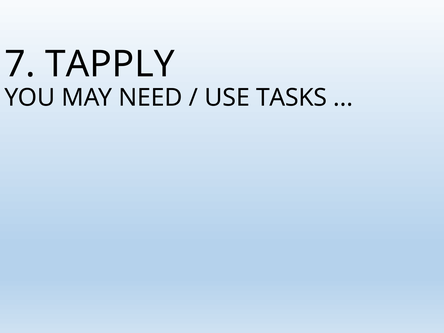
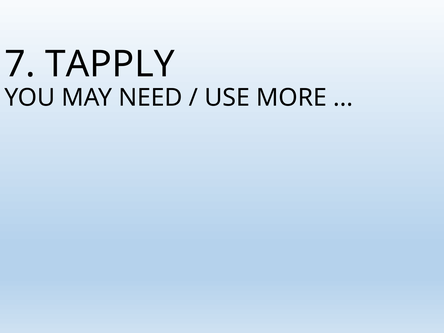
TASKS: TASKS -> MORE
